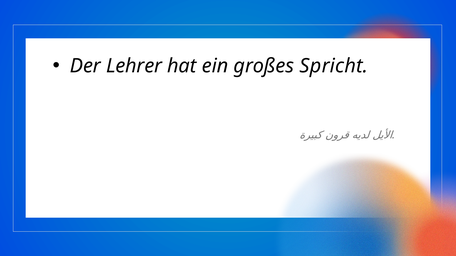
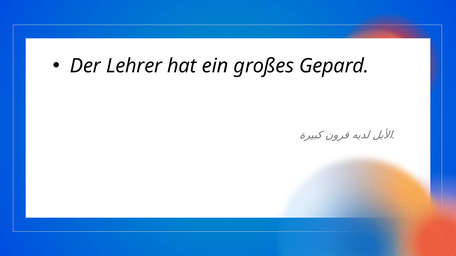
Spricht: Spricht -> Gepard
